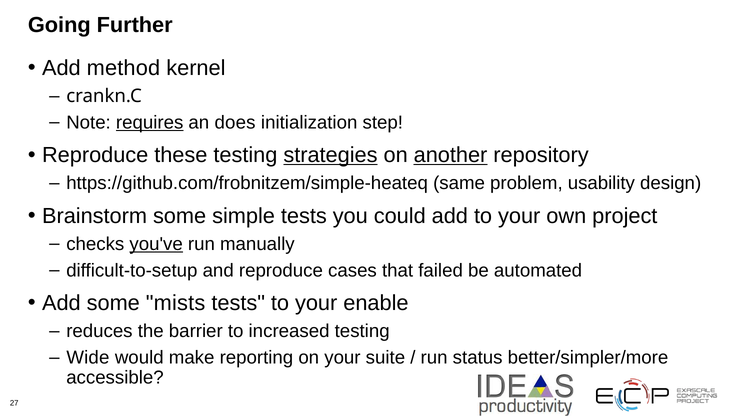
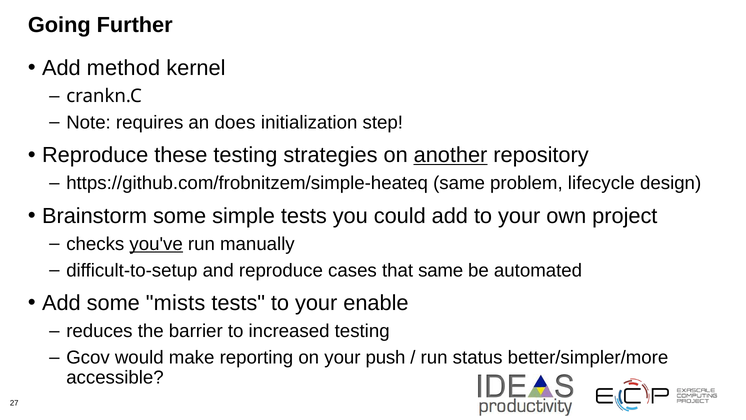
requires underline: present -> none
strategies underline: present -> none
usability: usability -> lifecycle
that failed: failed -> same
Wide: Wide -> Gcov
suite: suite -> push
